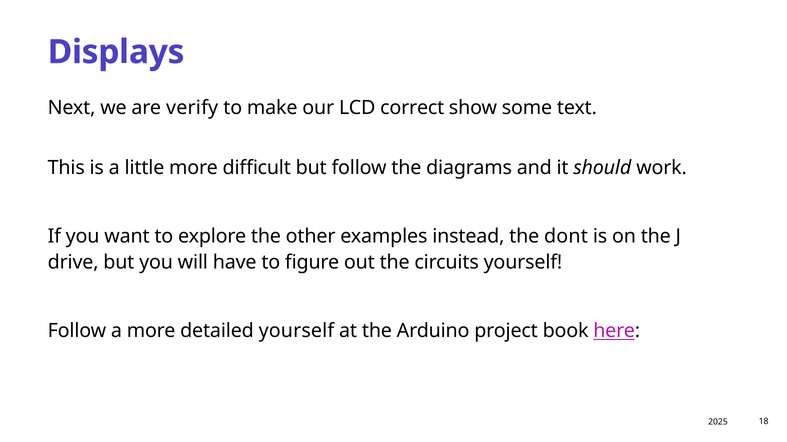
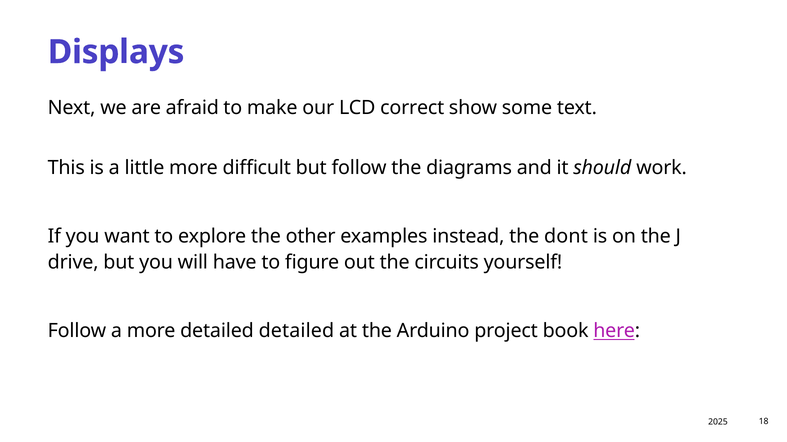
verify: verify -> afraid
detailed yourself: yourself -> detailed
